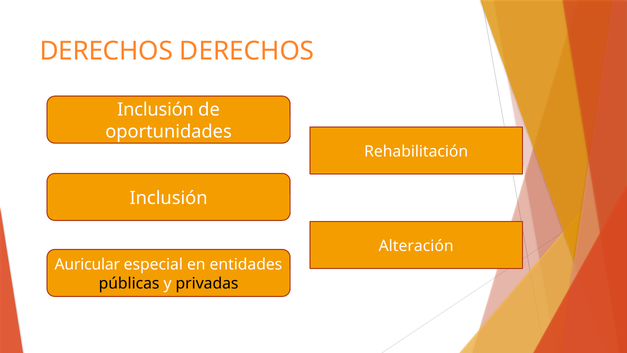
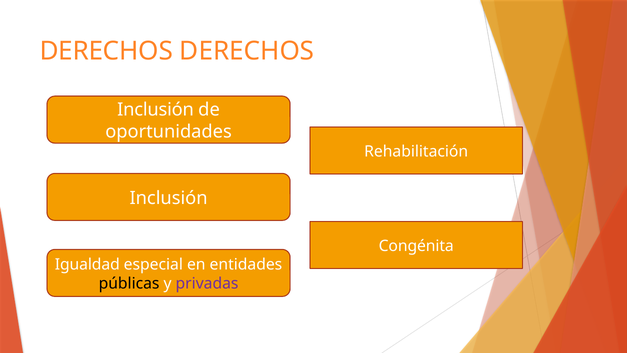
Alteración: Alteración -> Congénita
Auricular: Auricular -> Igualdad
privadas colour: black -> purple
